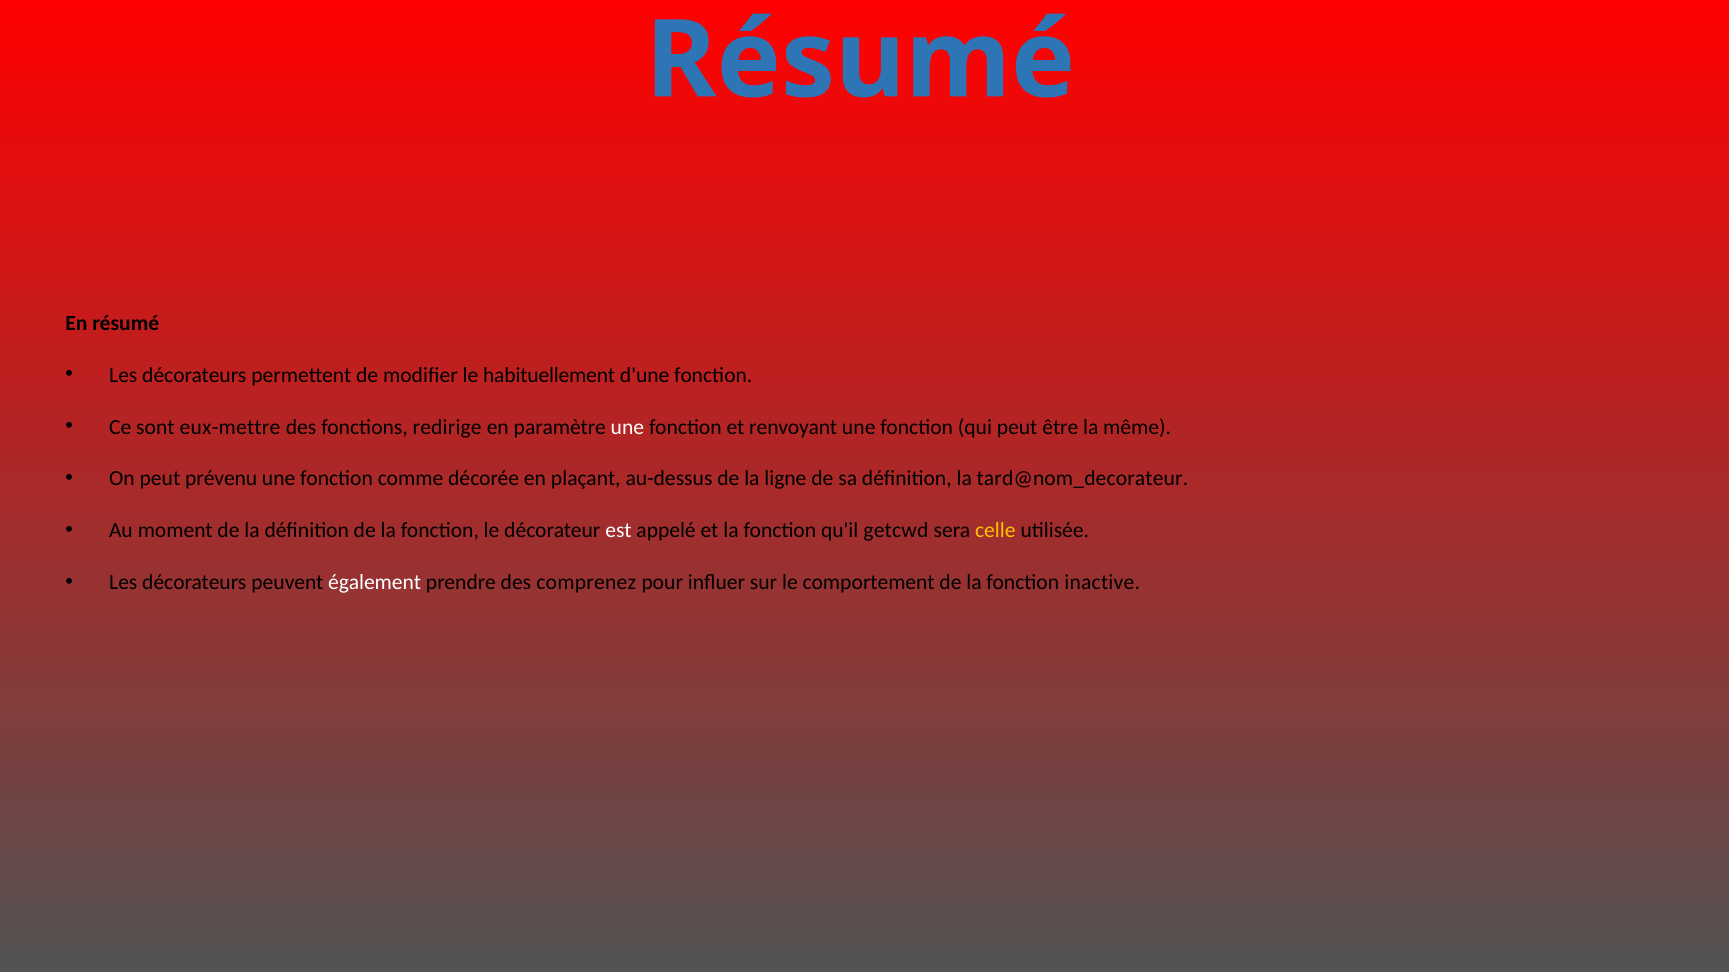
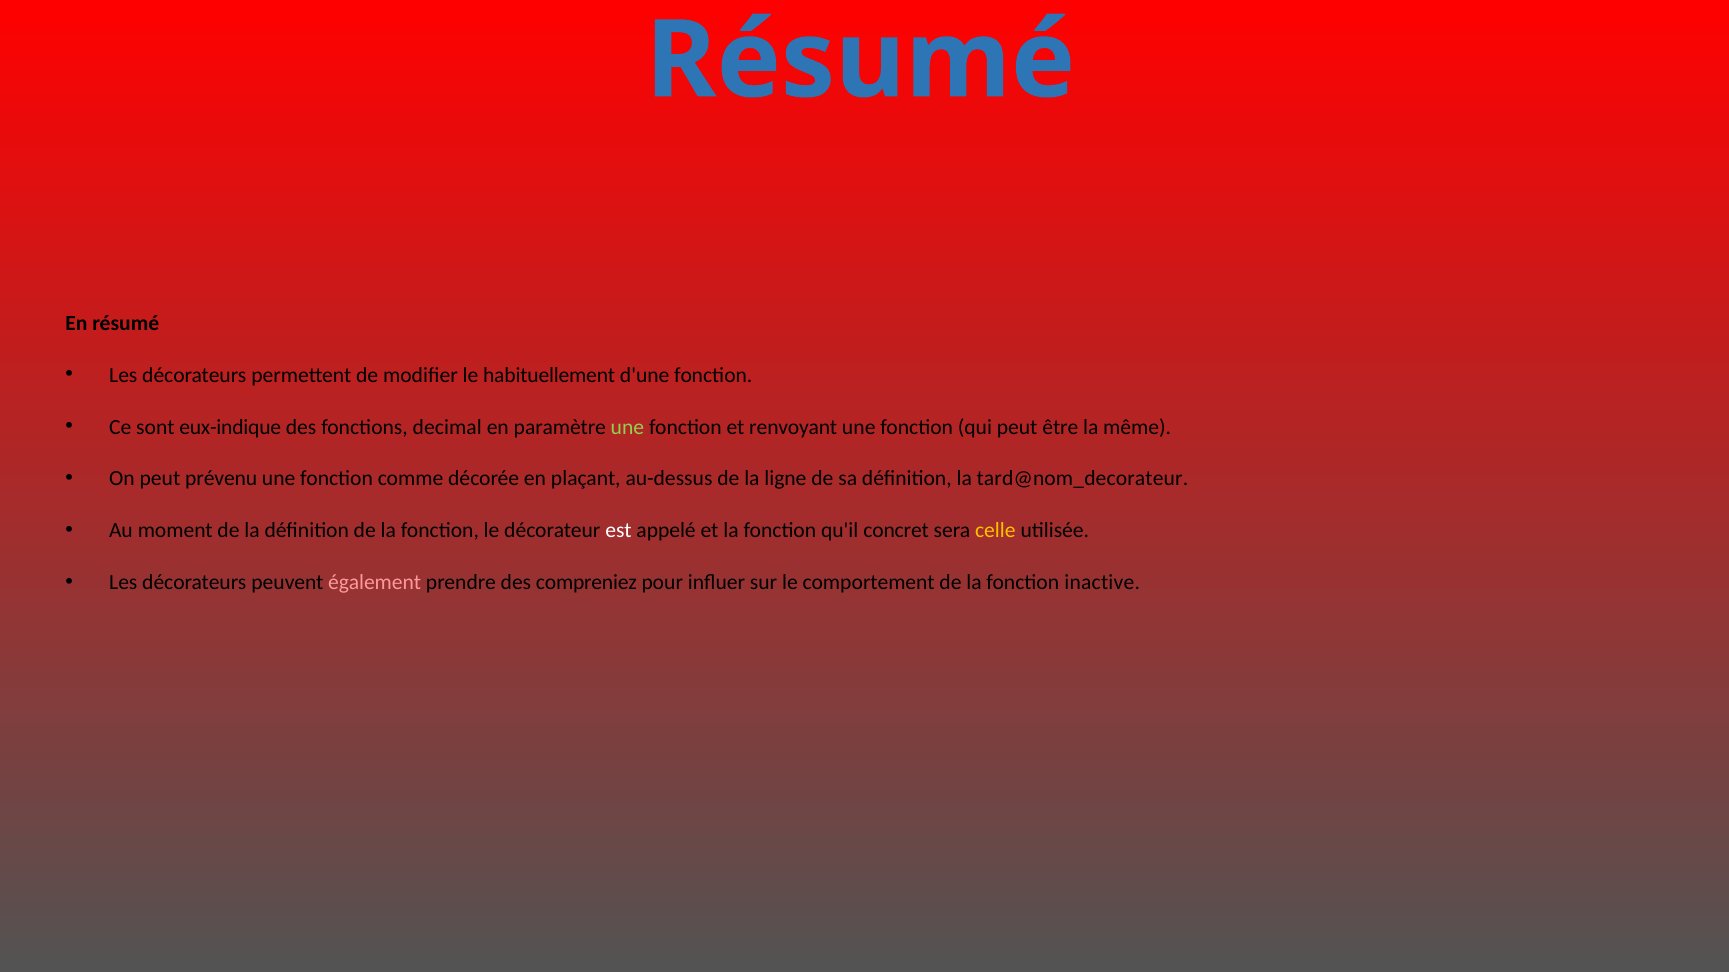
eux-mettre: eux-mettre -> eux-indique
redirige: redirige -> decimal
une at (627, 427) colour: white -> light green
getcwd: getcwd -> concret
également colour: white -> pink
comprenez: comprenez -> compreniez
